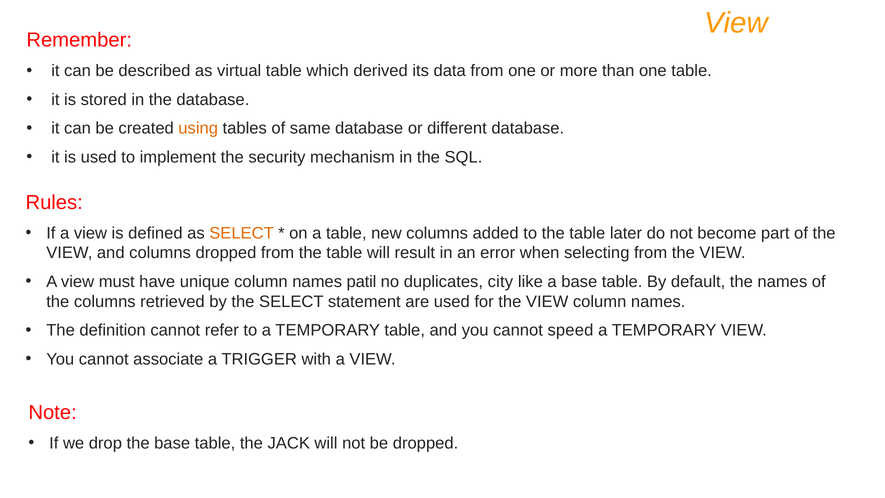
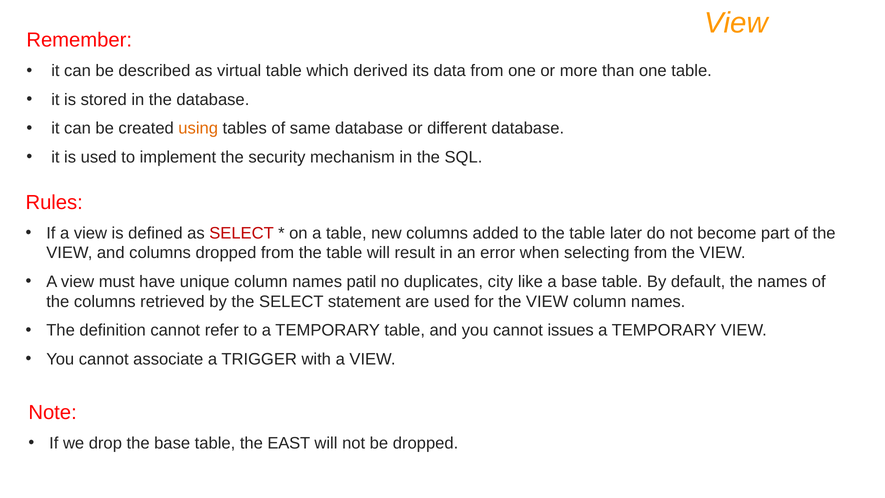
SELECT at (242, 233) colour: orange -> red
speed: speed -> issues
JACK: JACK -> EAST
